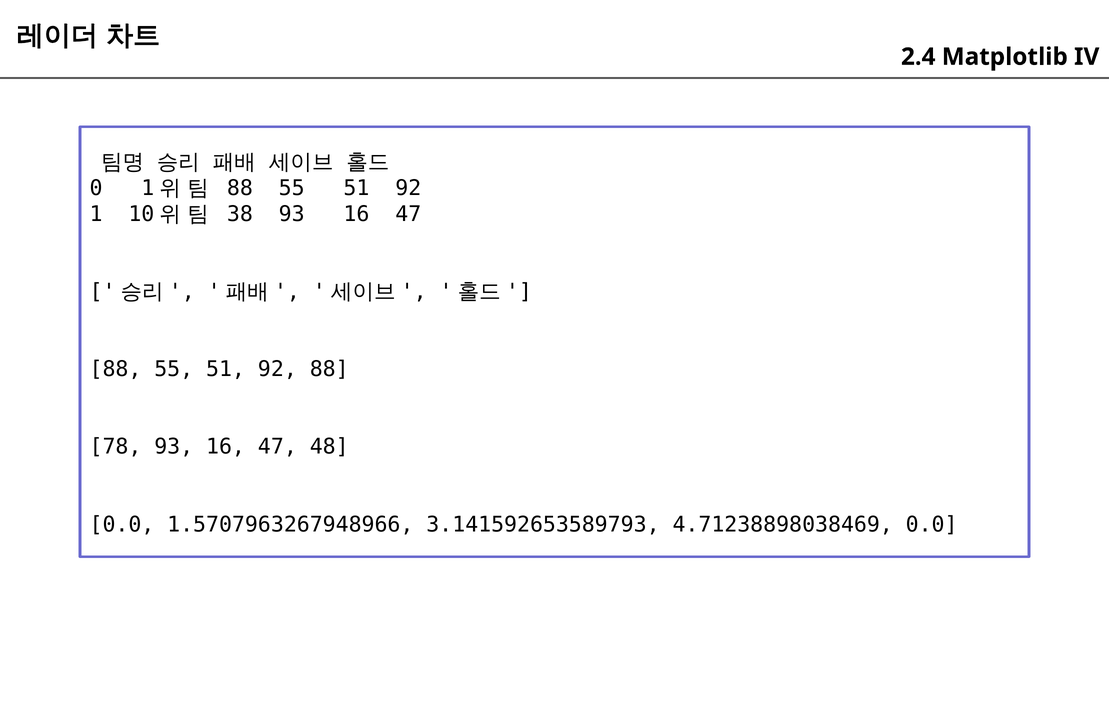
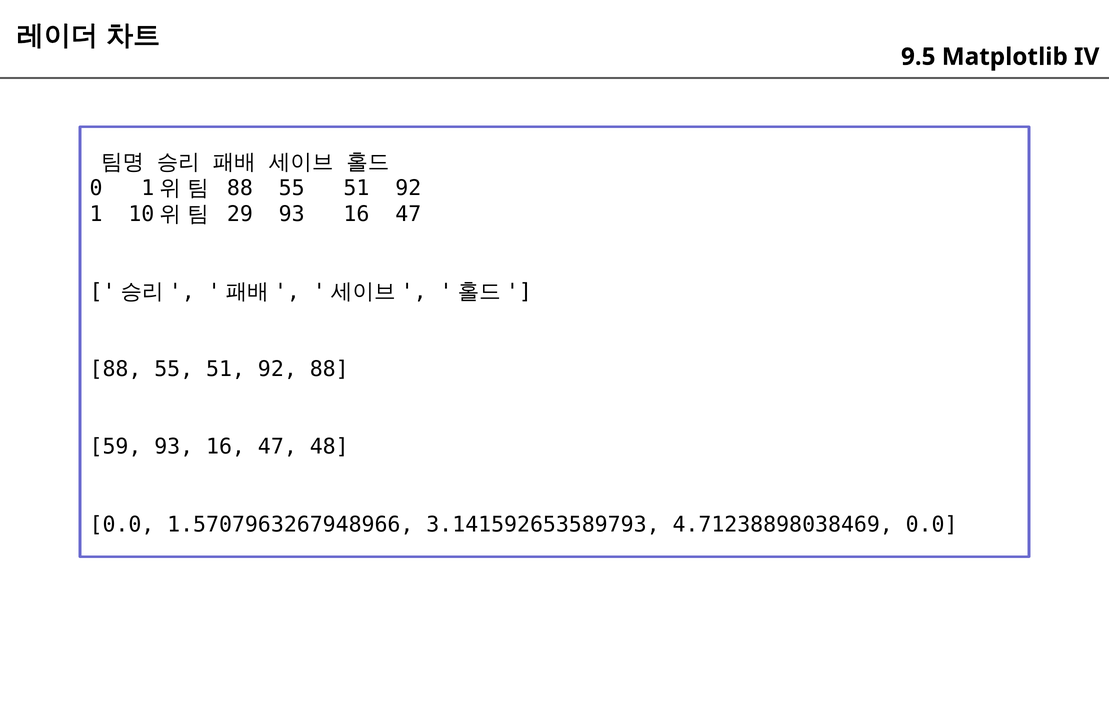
2.4: 2.4 -> 9.5
38: 38 -> 29
78: 78 -> 59
